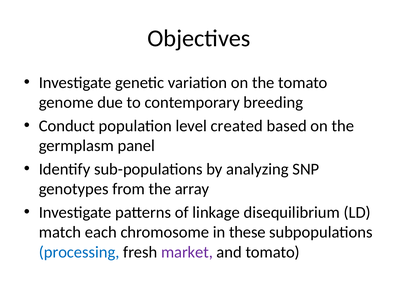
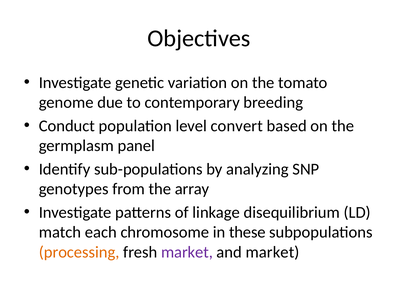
created: created -> convert
processing colour: blue -> orange
and tomato: tomato -> market
